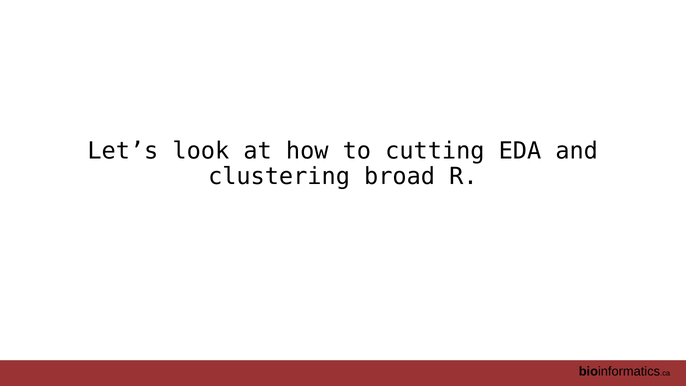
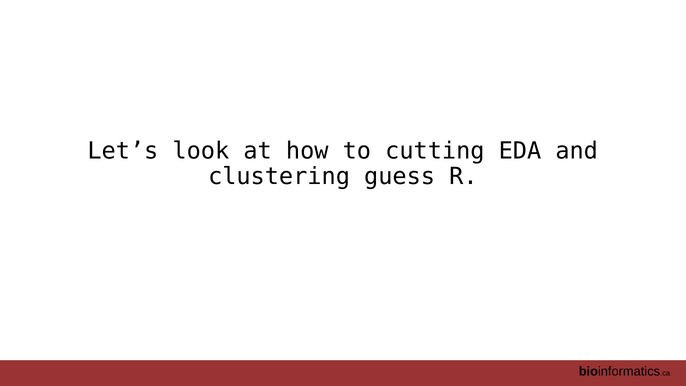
broad: broad -> guess
